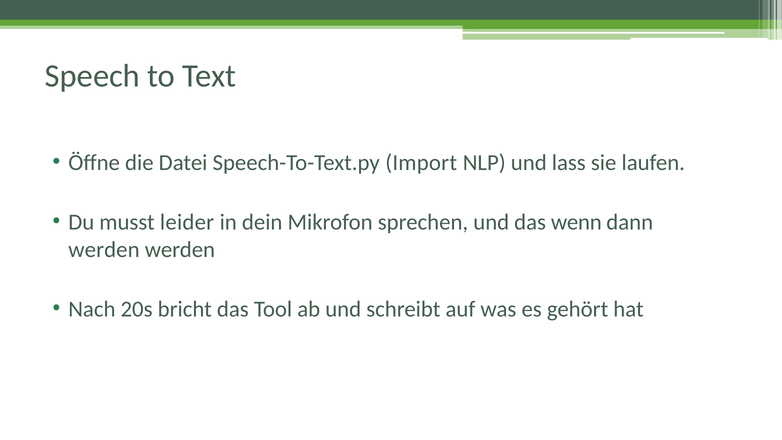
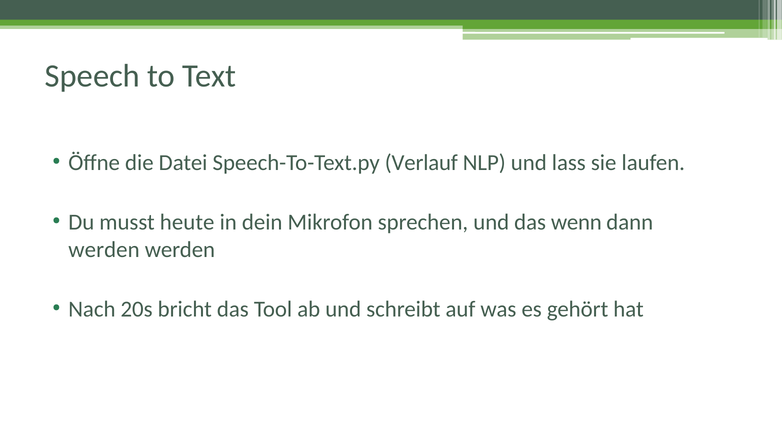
Import: Import -> Verlauf
leider: leider -> heute
